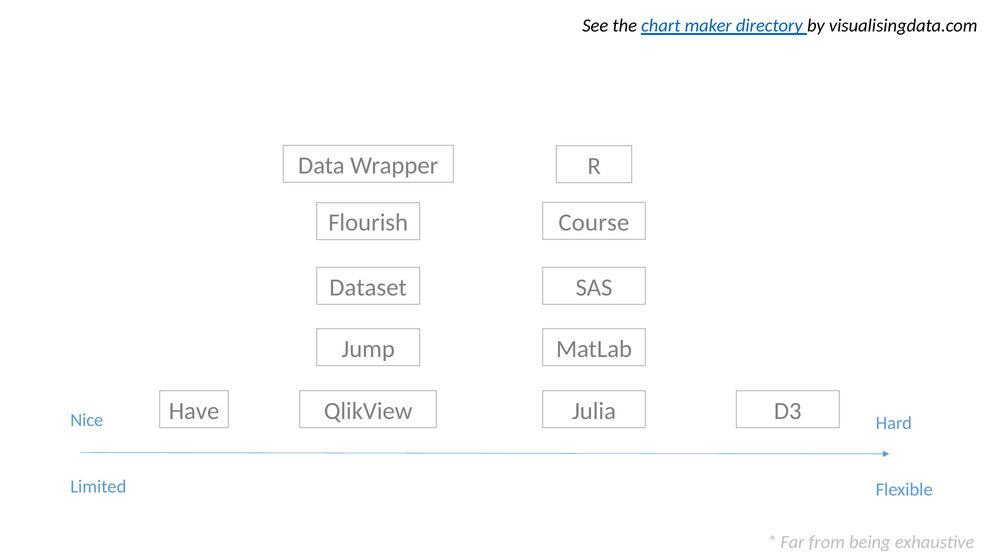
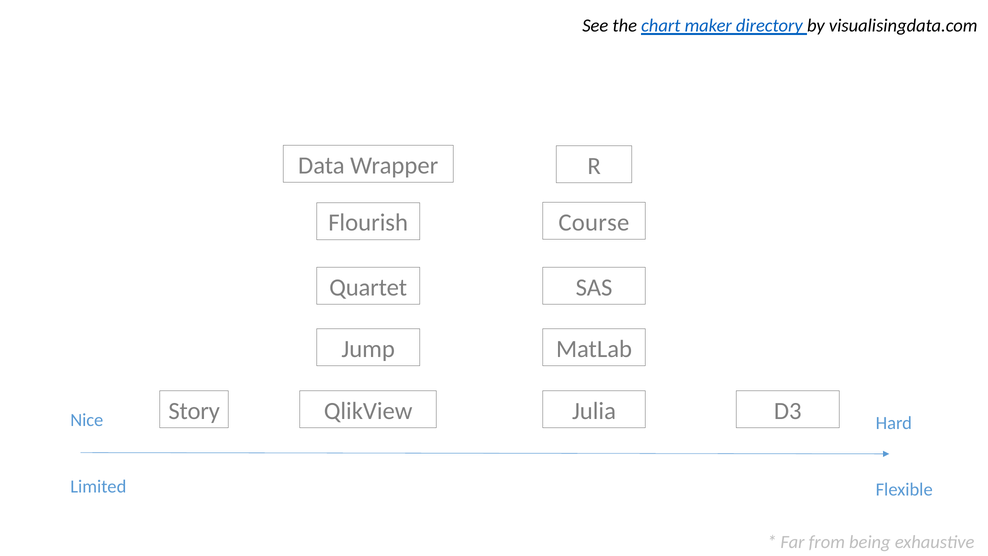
Dataset: Dataset -> Quartet
Have: Have -> Story
